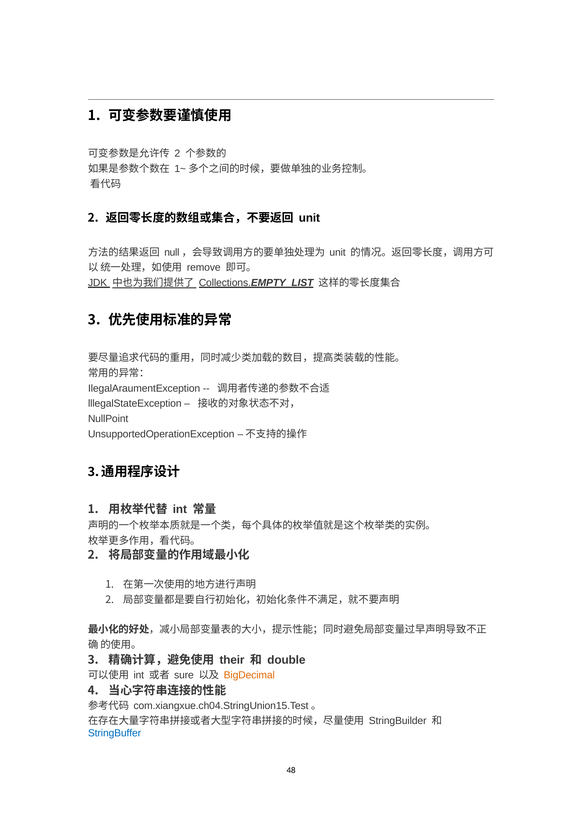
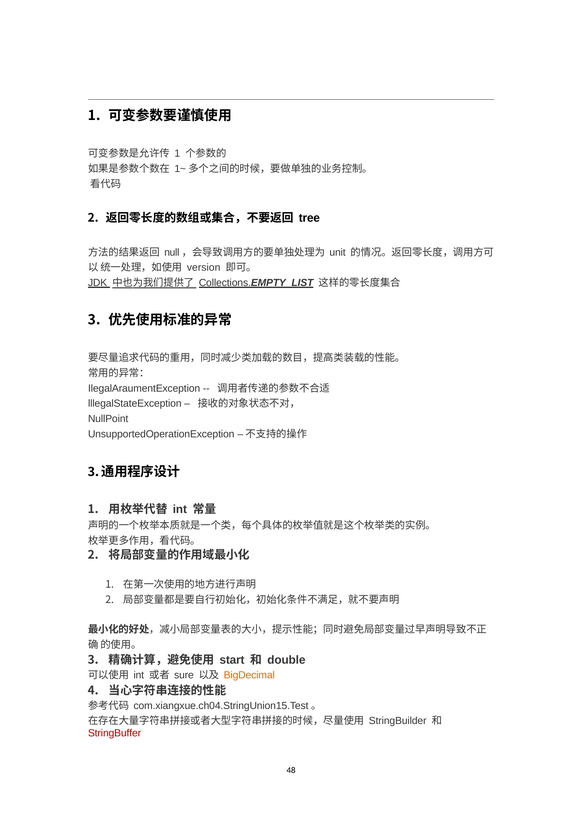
2 at (177, 153): 2 -> 1
unit at (309, 218): unit -> tree
remove: remove -> version
their: their -> start
StringBuffer colour: blue -> red
